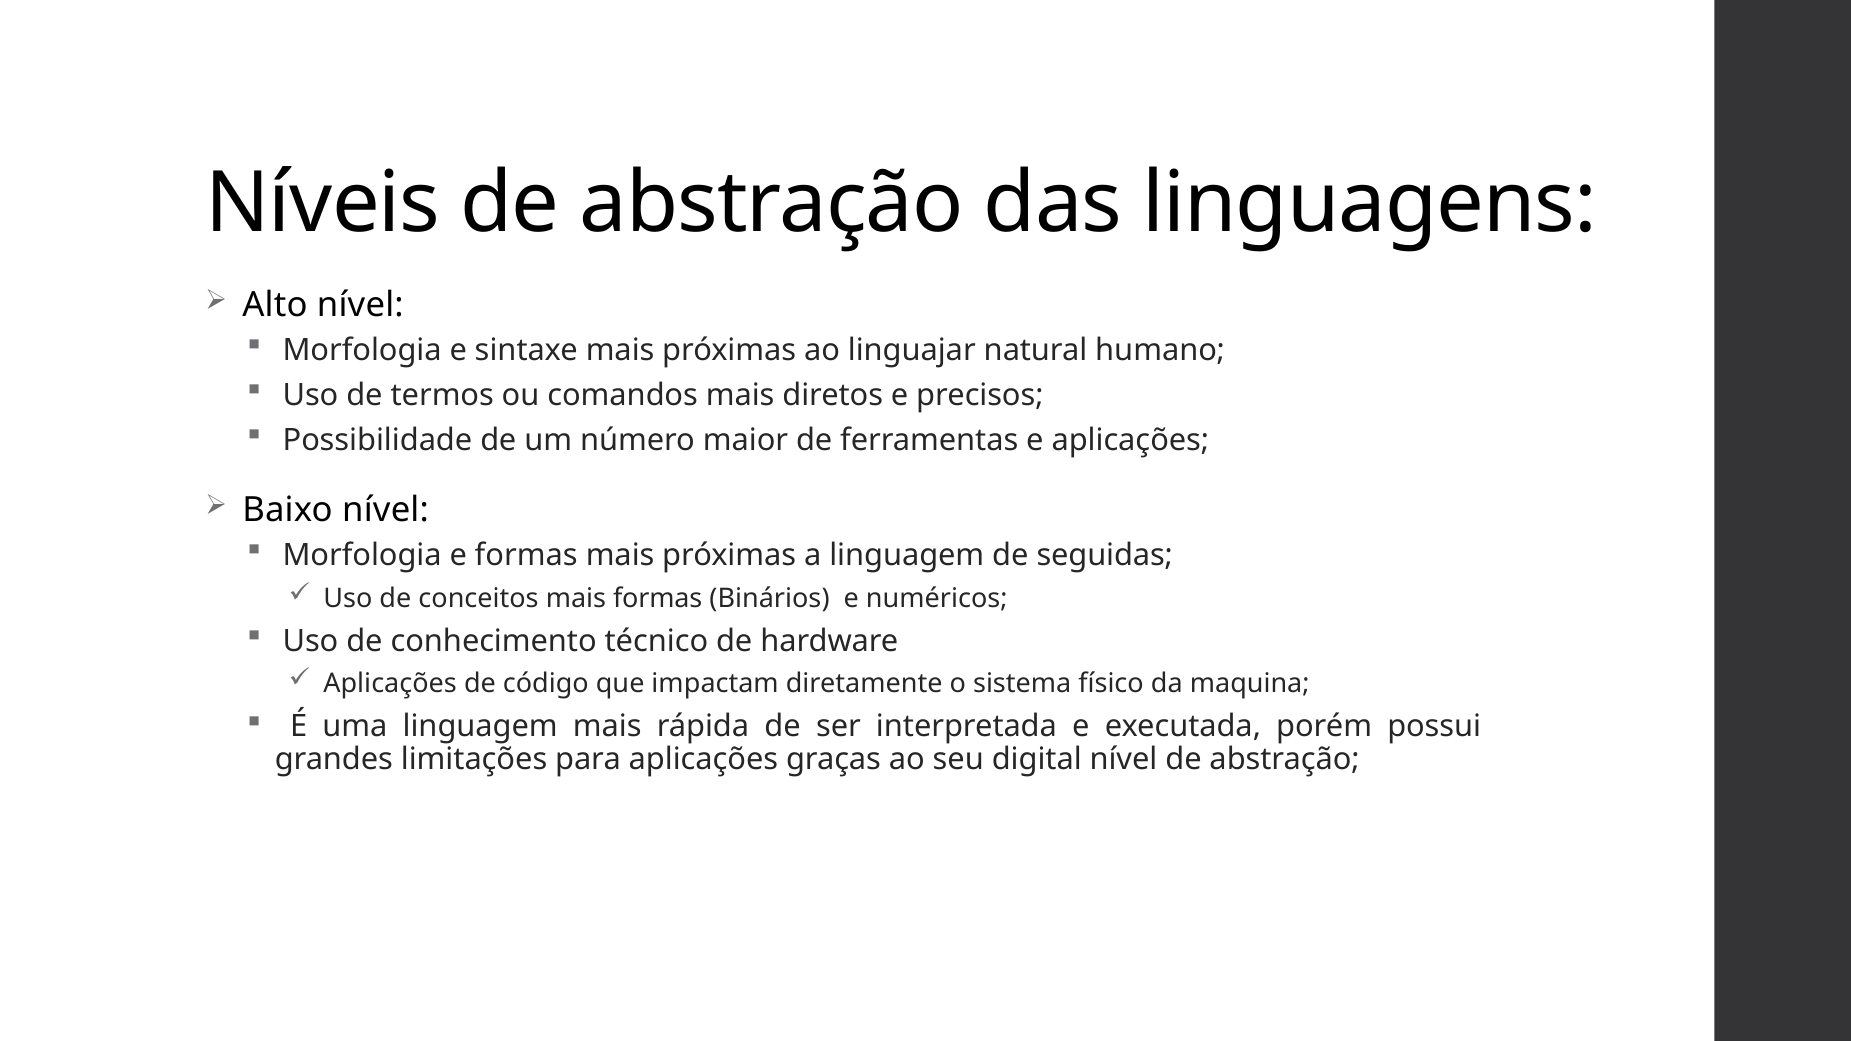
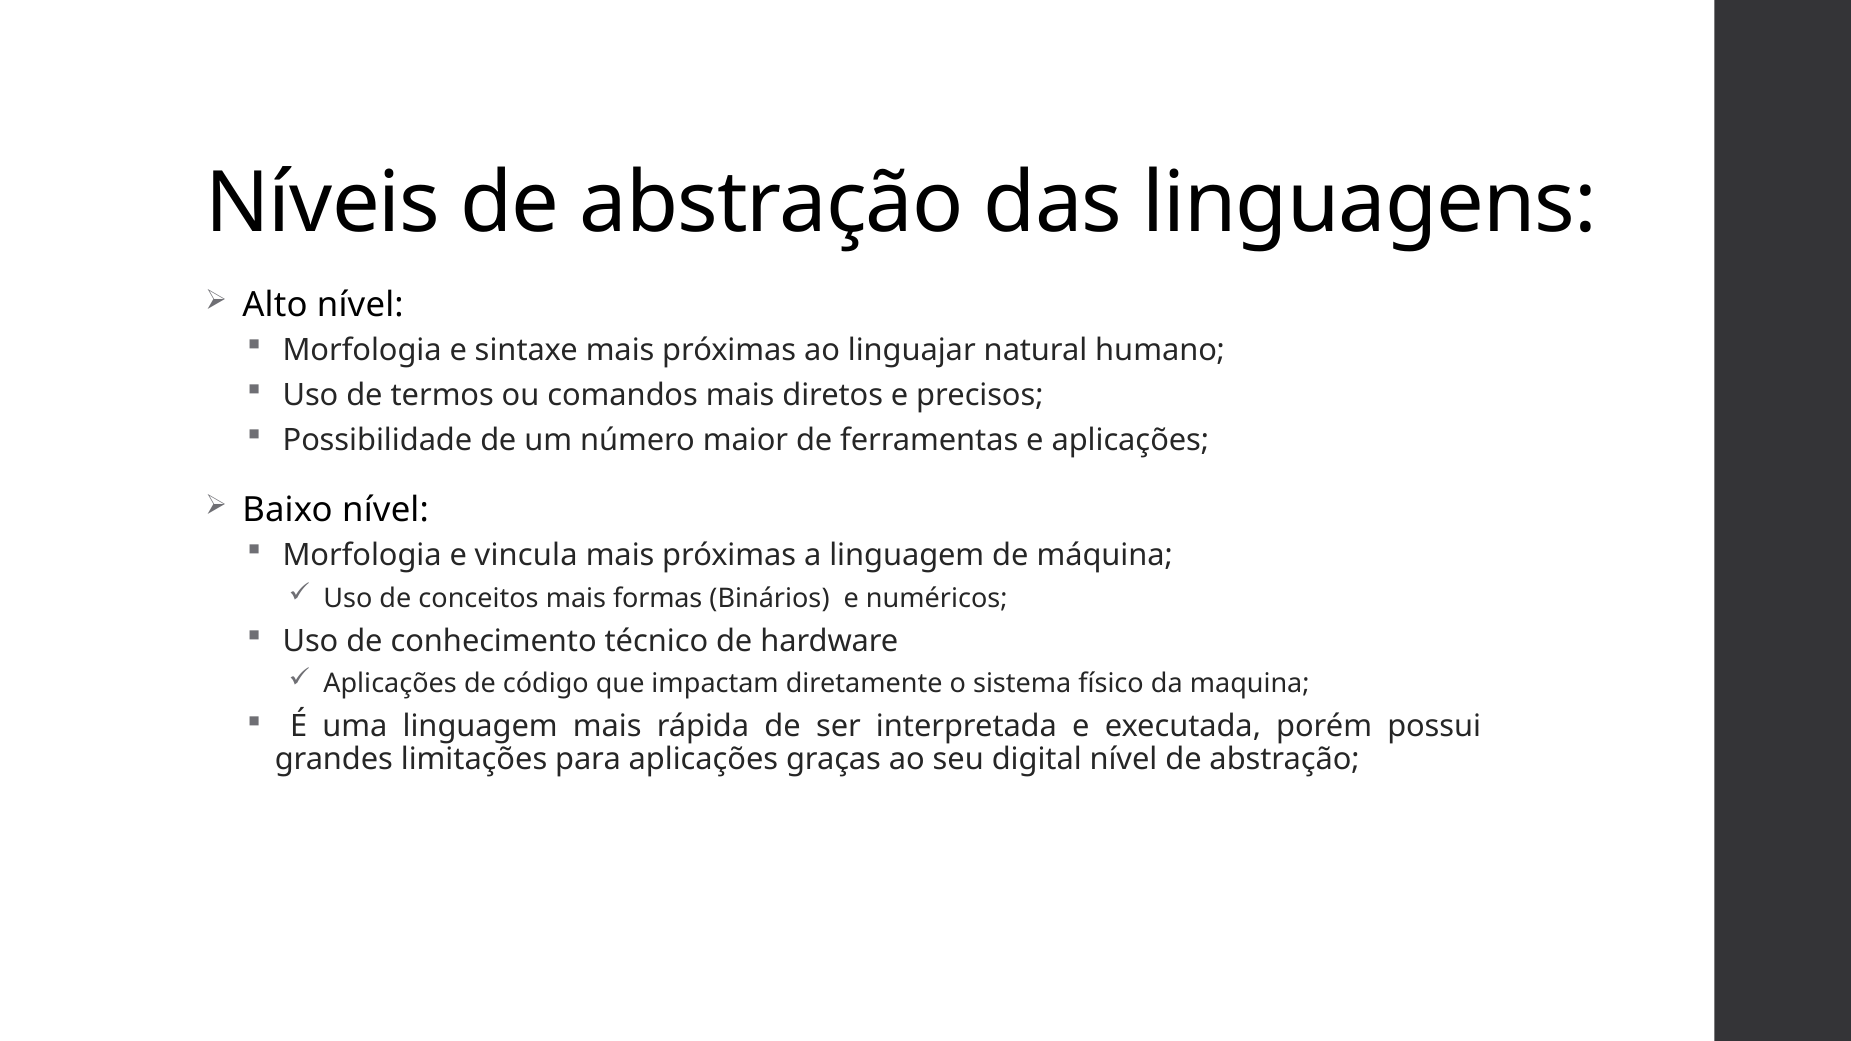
e formas: formas -> vincula
seguidas: seguidas -> máquina
